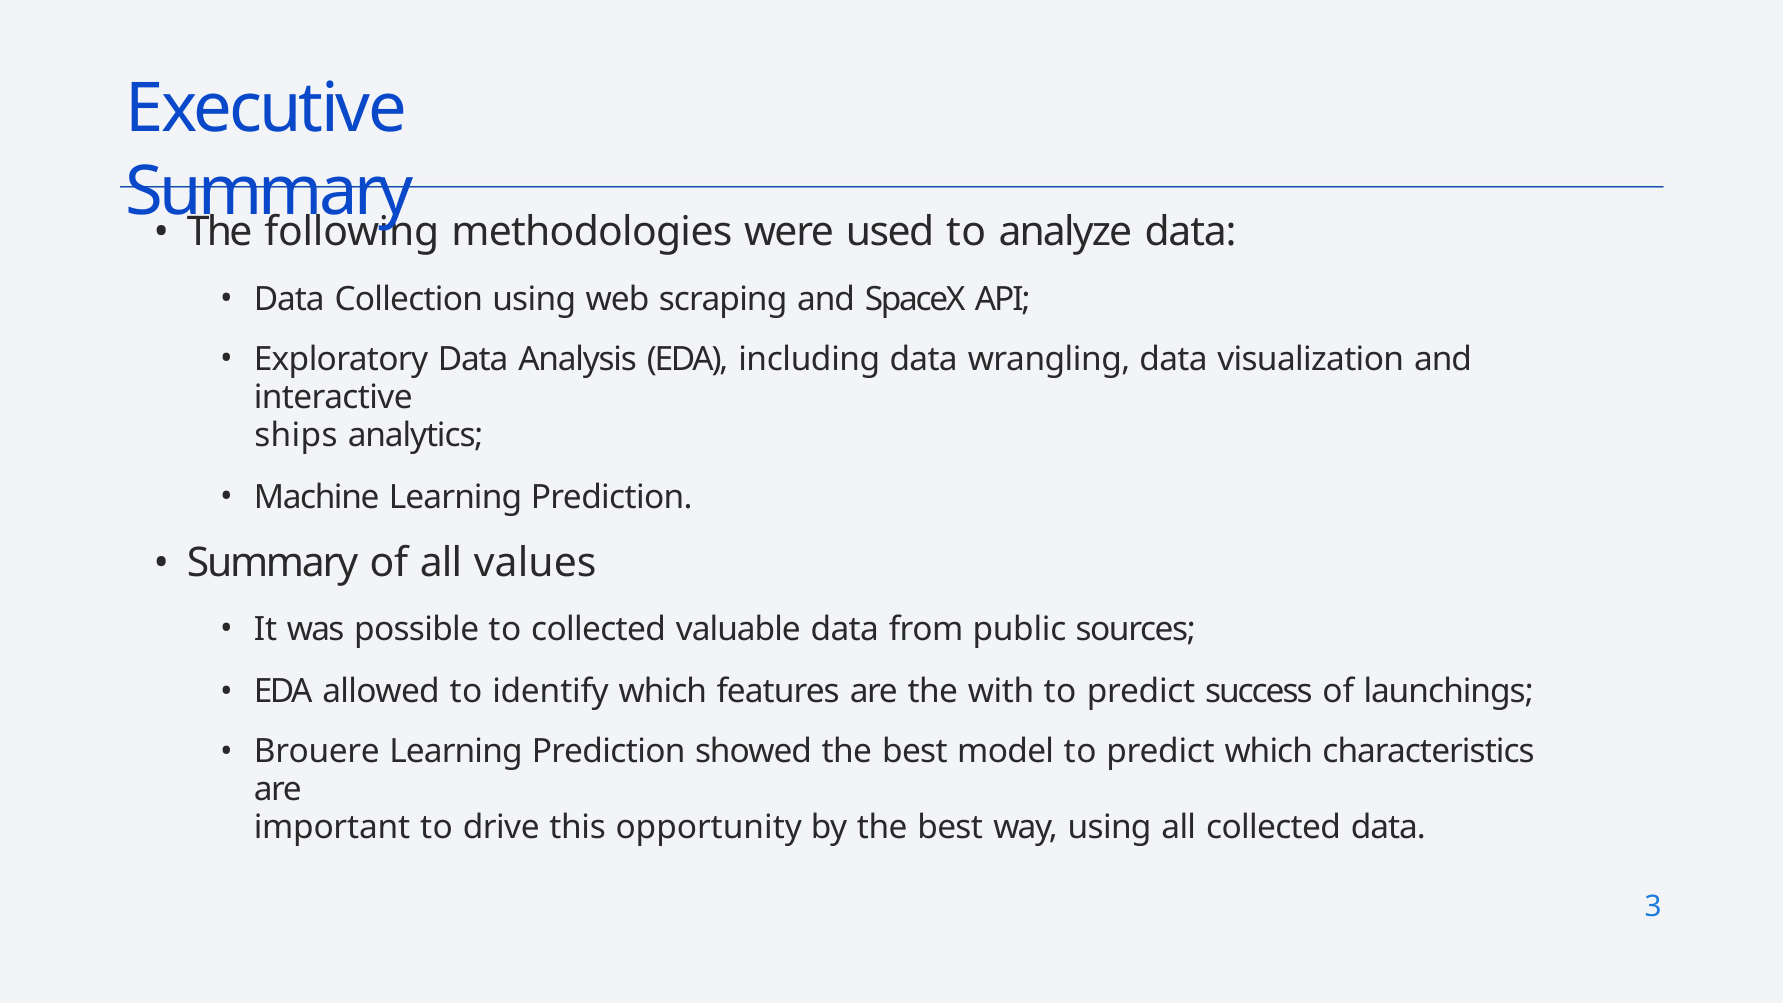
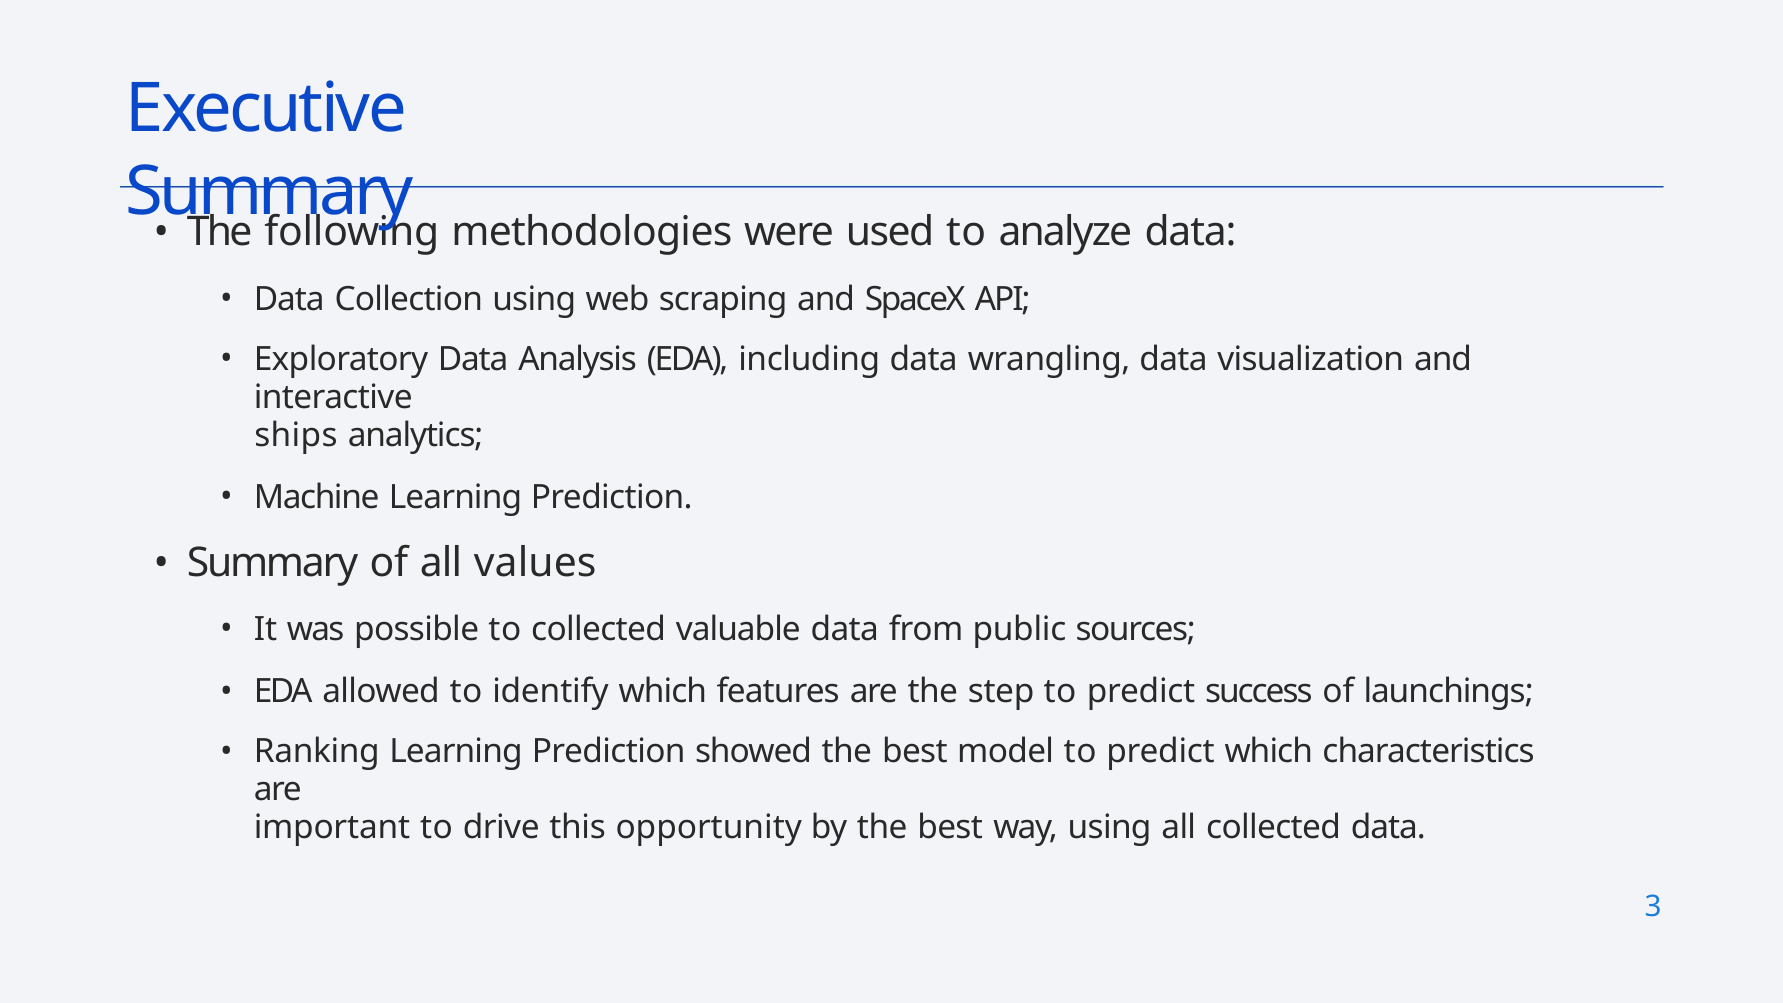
with: with -> step
Brouere: Brouere -> Ranking
